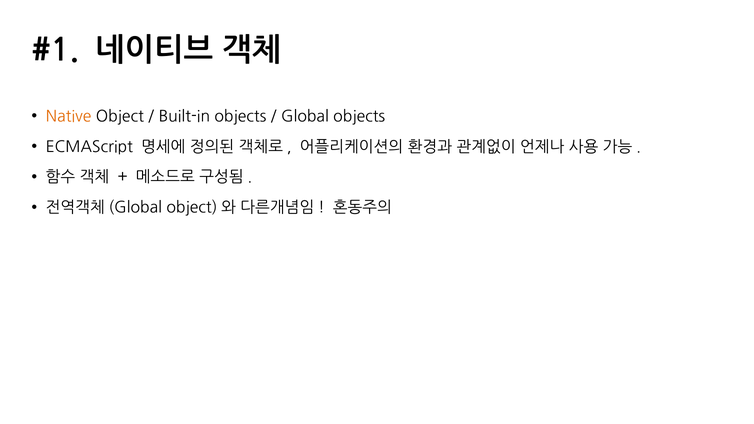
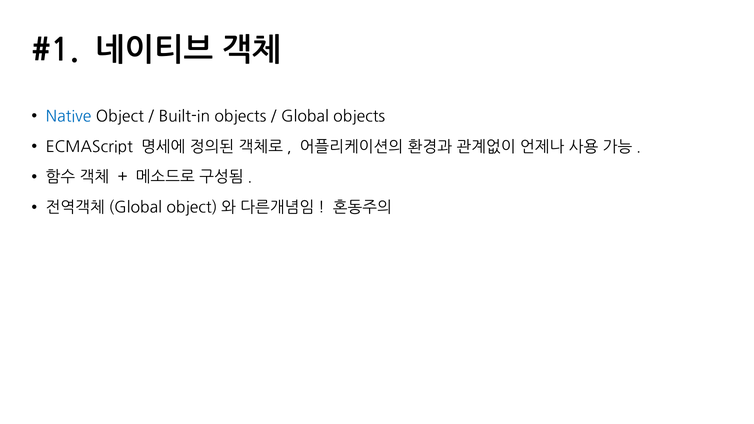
Native colour: orange -> blue
